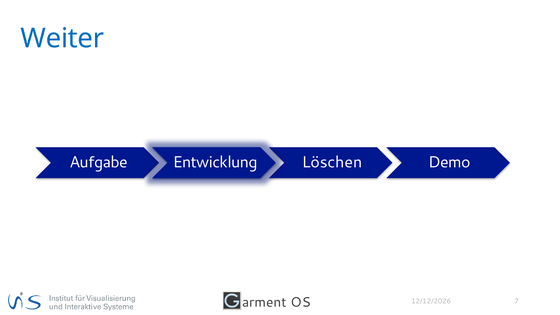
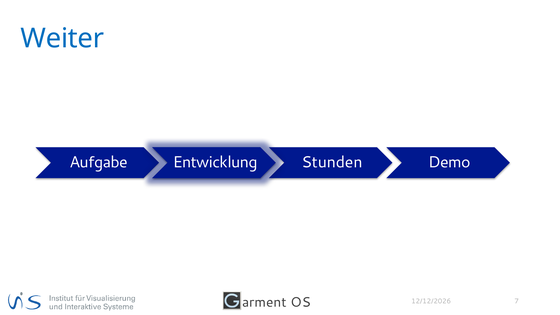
Löschen: Löschen -> Stunden
